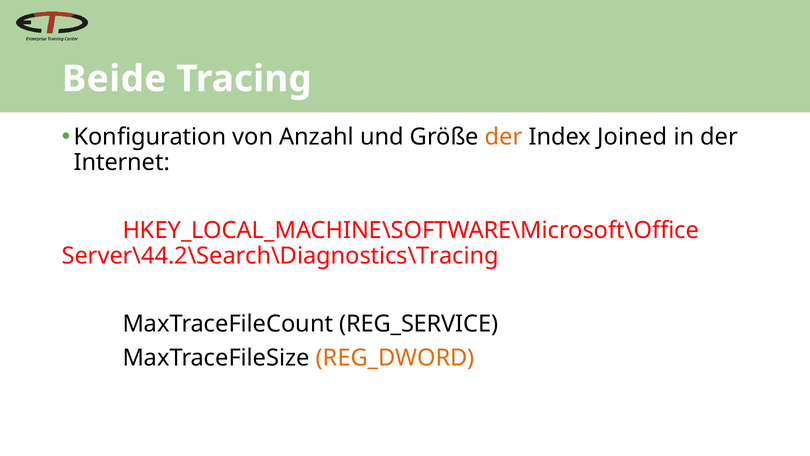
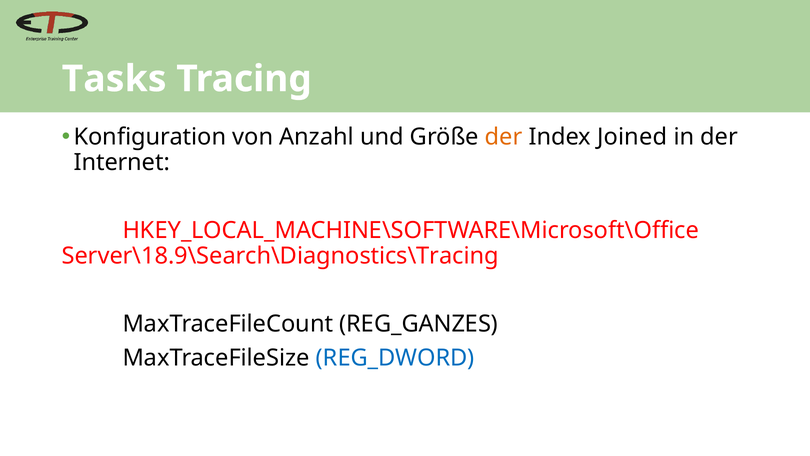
Beide: Beide -> Tasks
Server\44.2\Search\Diagnostics\Tracing: Server\44.2\Search\Diagnostics\Tracing -> Server\18.9\Search\Diagnostics\Tracing
REG_SERVICE: REG_SERVICE -> REG_GANZES
REG_DWORD colour: orange -> blue
